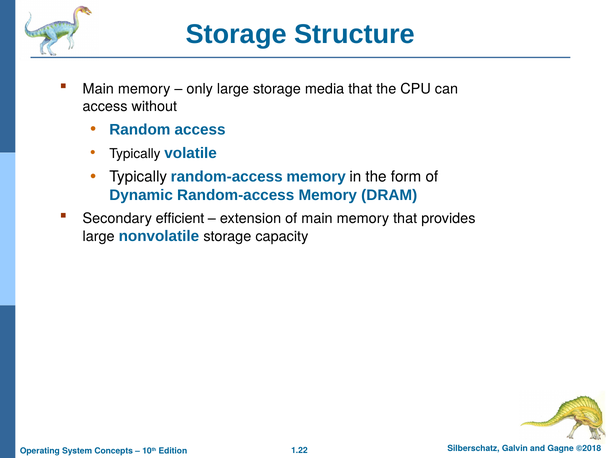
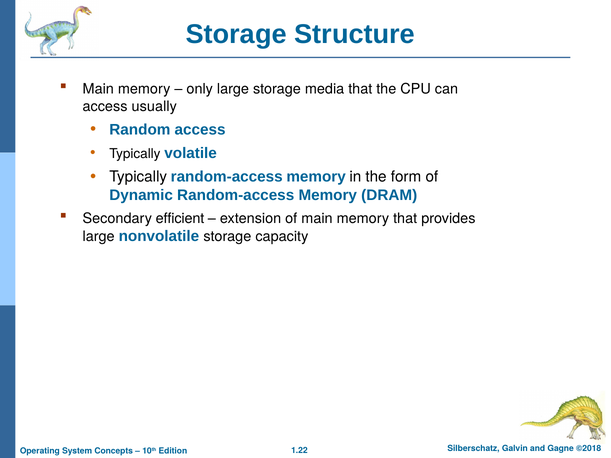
without: without -> usually
